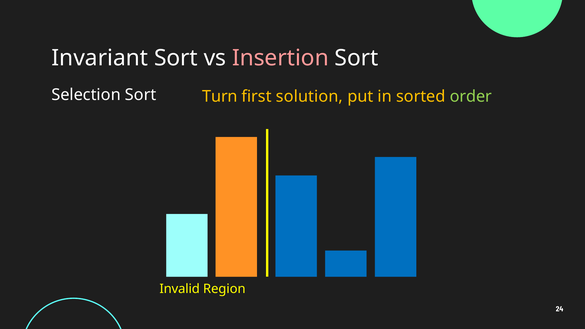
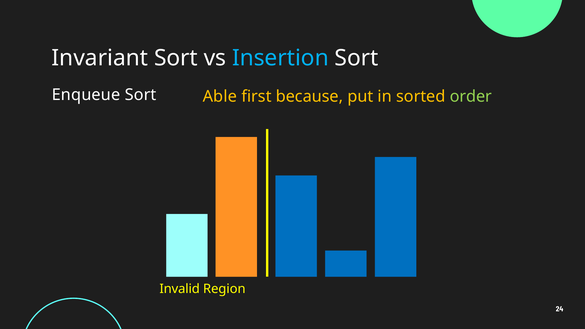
Insertion colour: pink -> light blue
Selection: Selection -> Enqueue
Turn: Turn -> Able
solution: solution -> because
